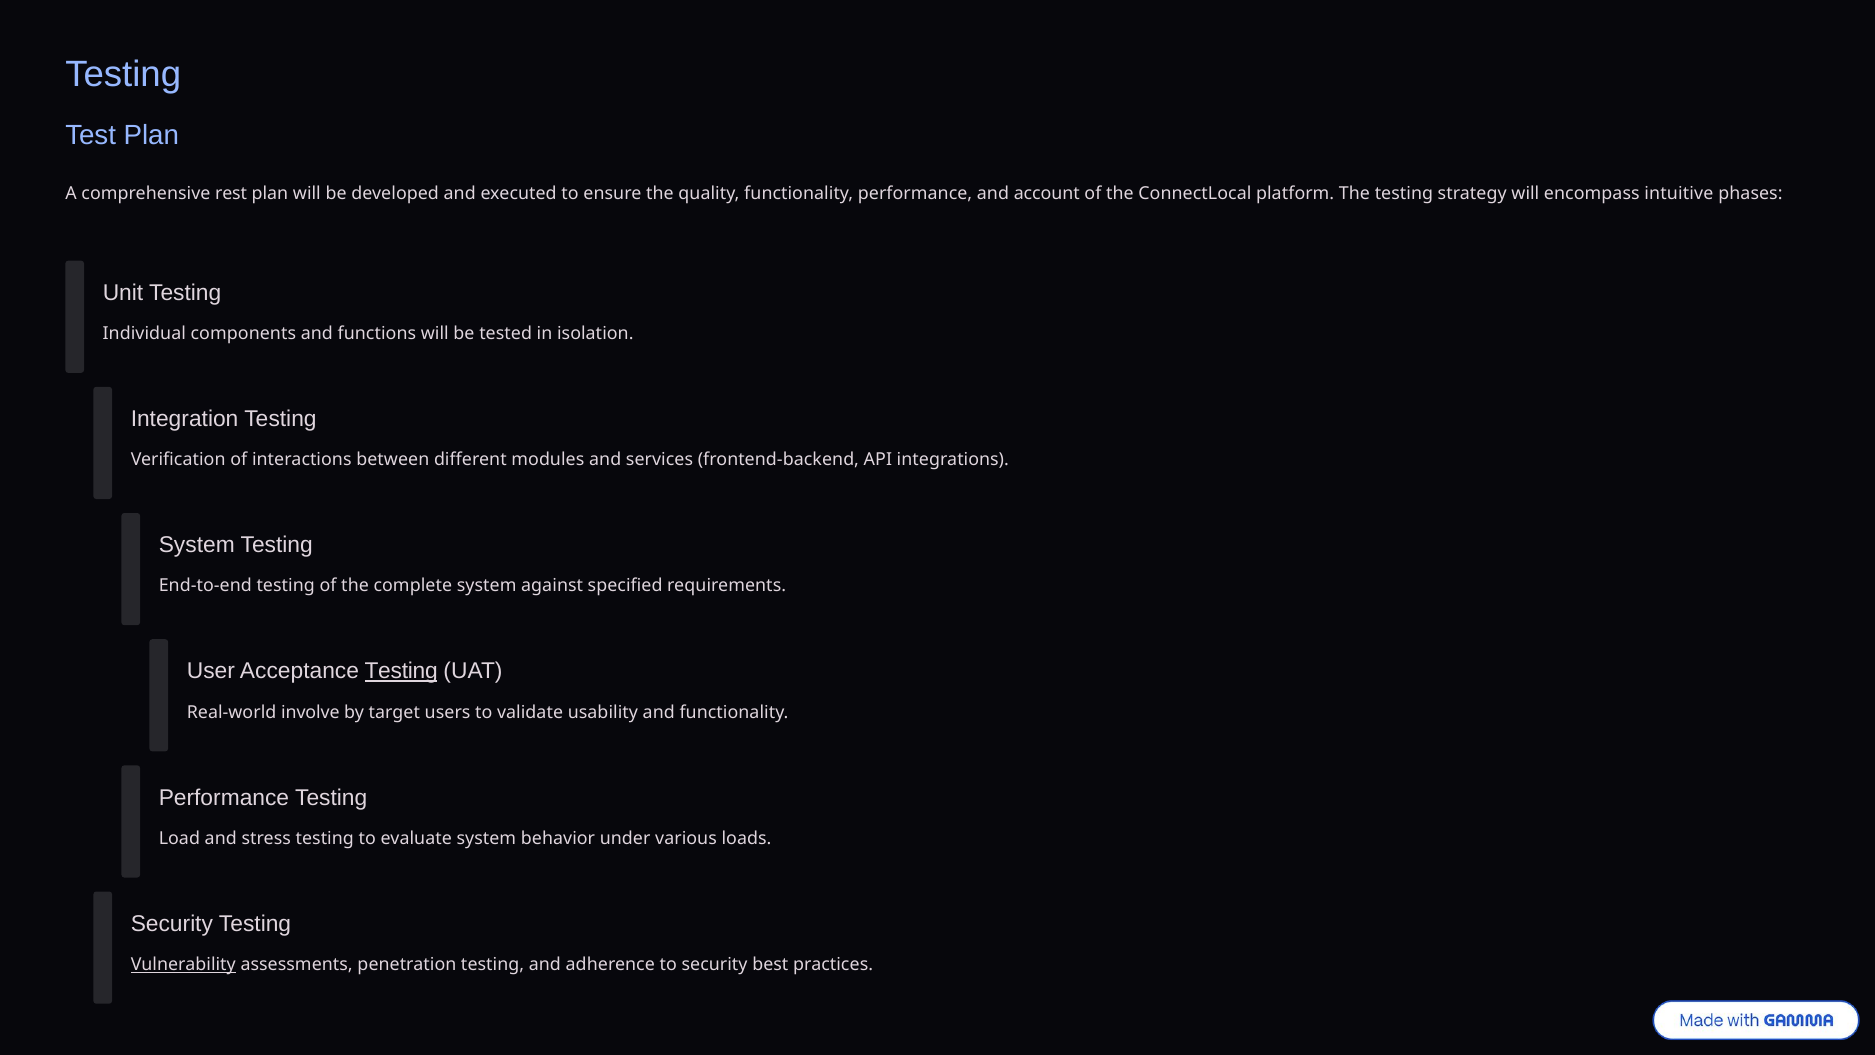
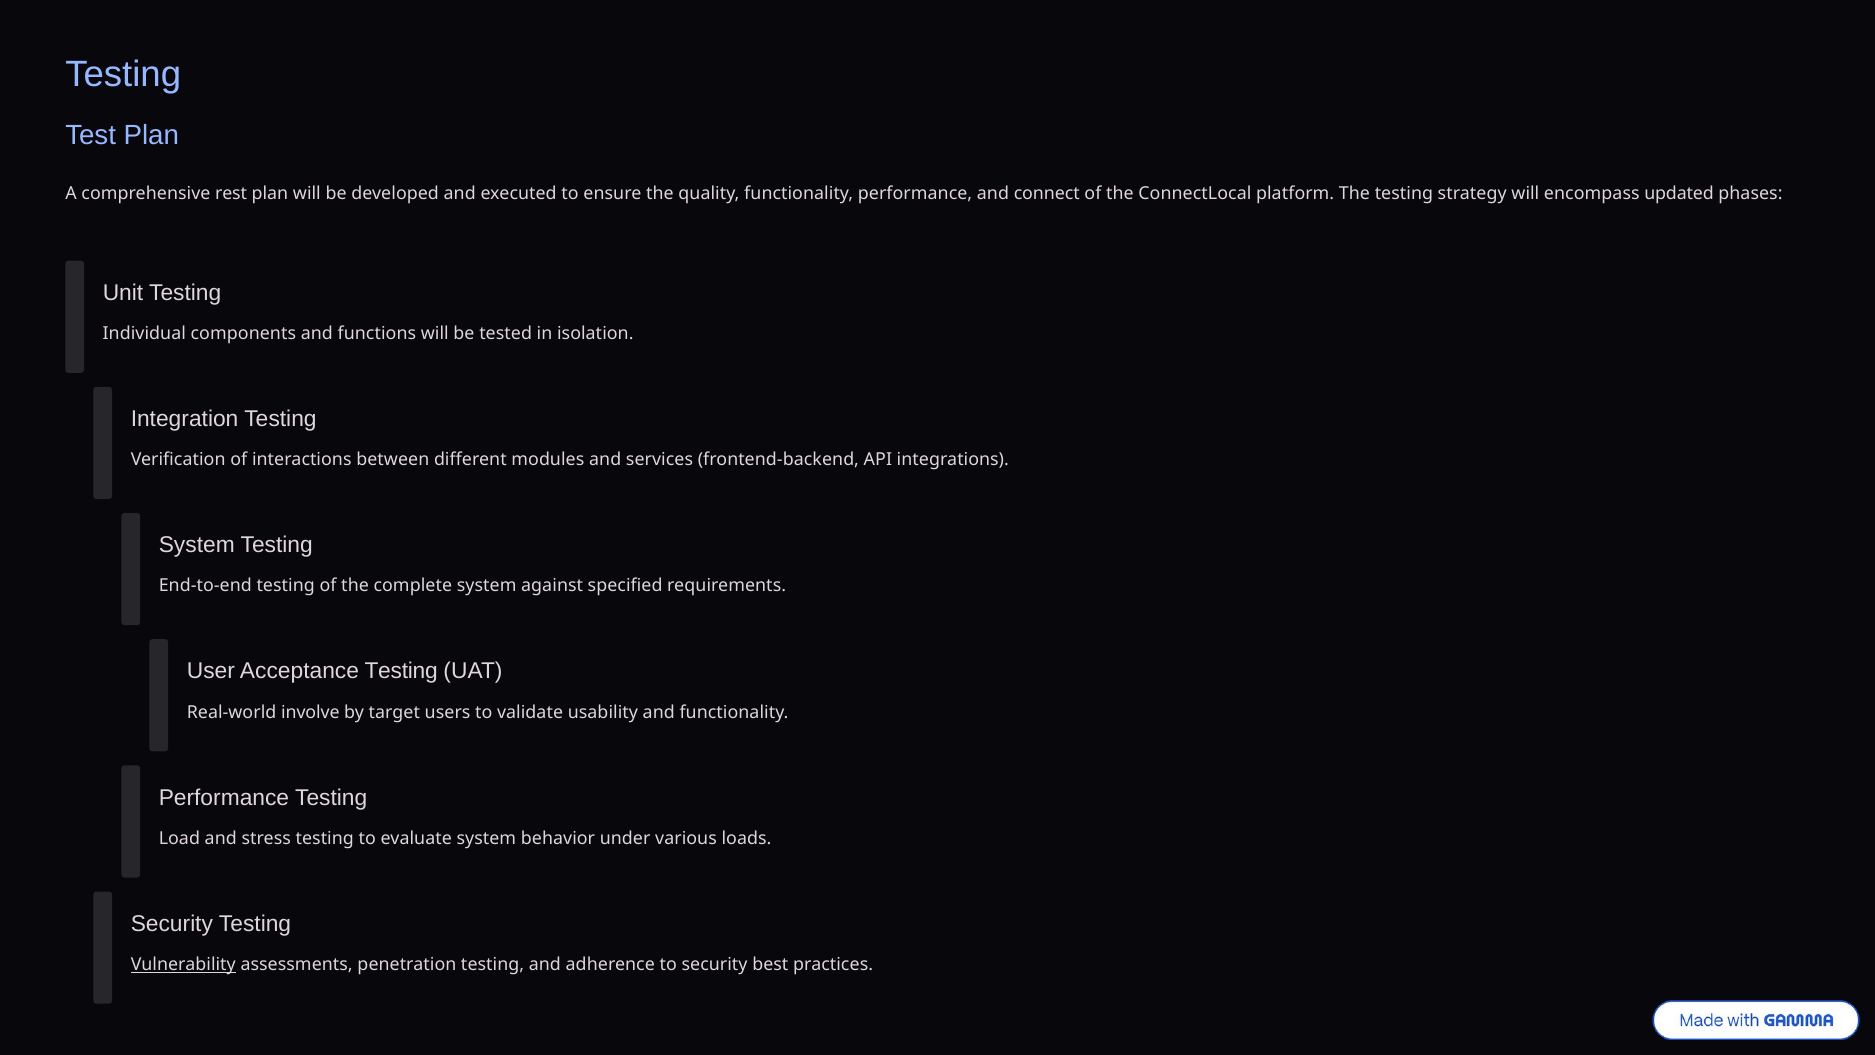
account: account -> connect
intuitive: intuitive -> updated
Testing at (401, 671) underline: present -> none
